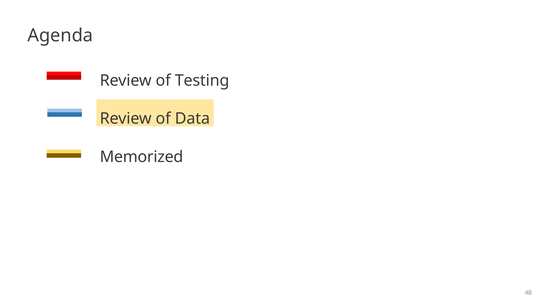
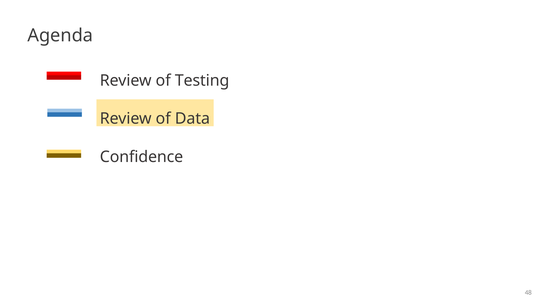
Memorized: Memorized -> Confidence
